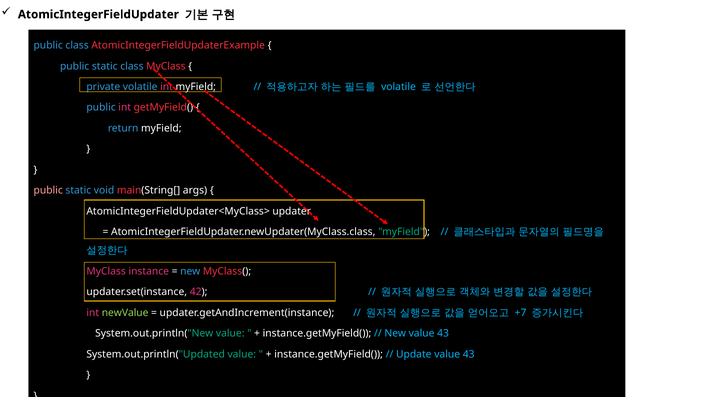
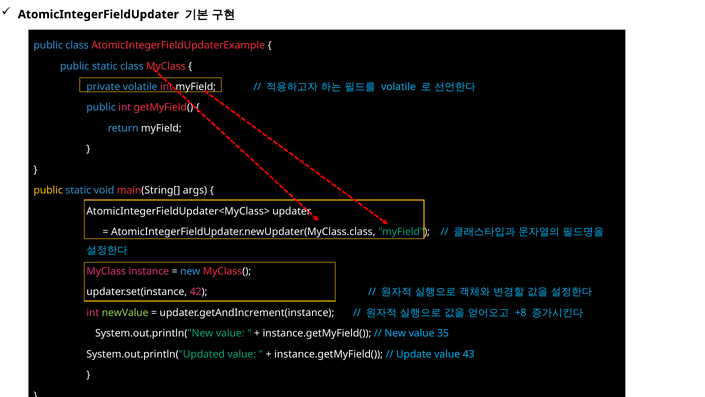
public at (48, 190) colour: pink -> yellow
+7: +7 -> +8
New value 43: 43 -> 35
